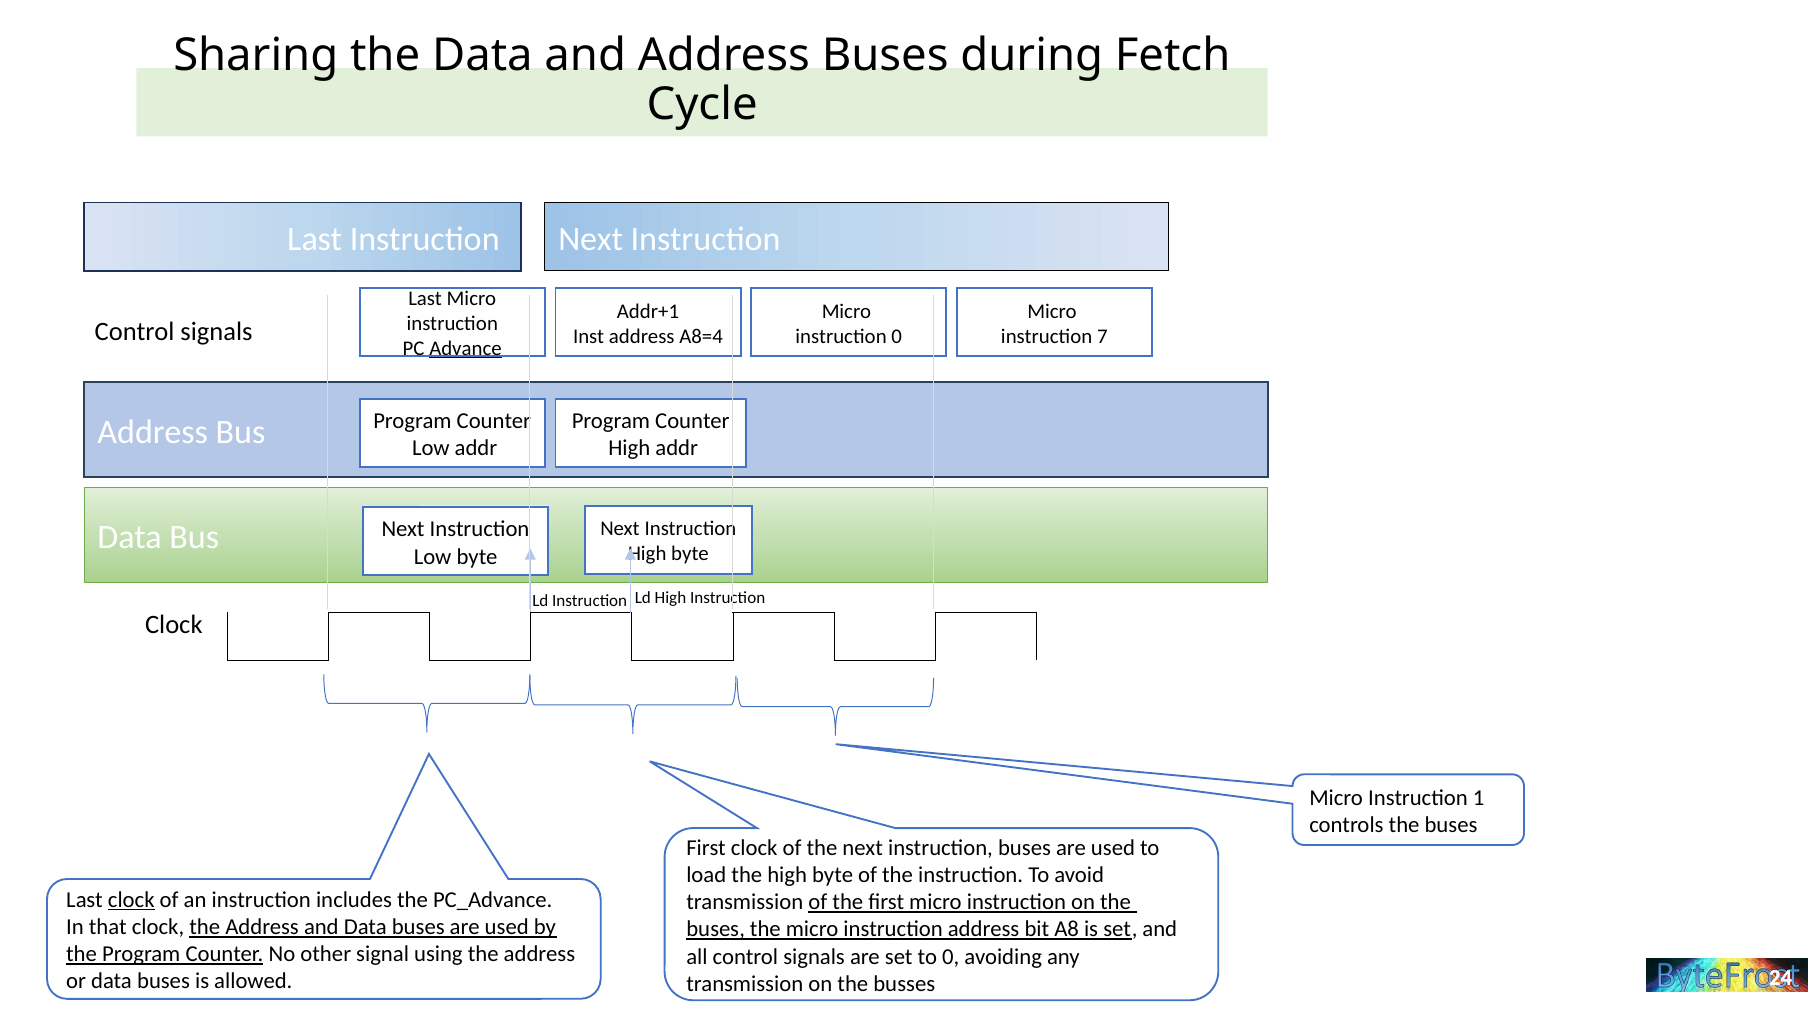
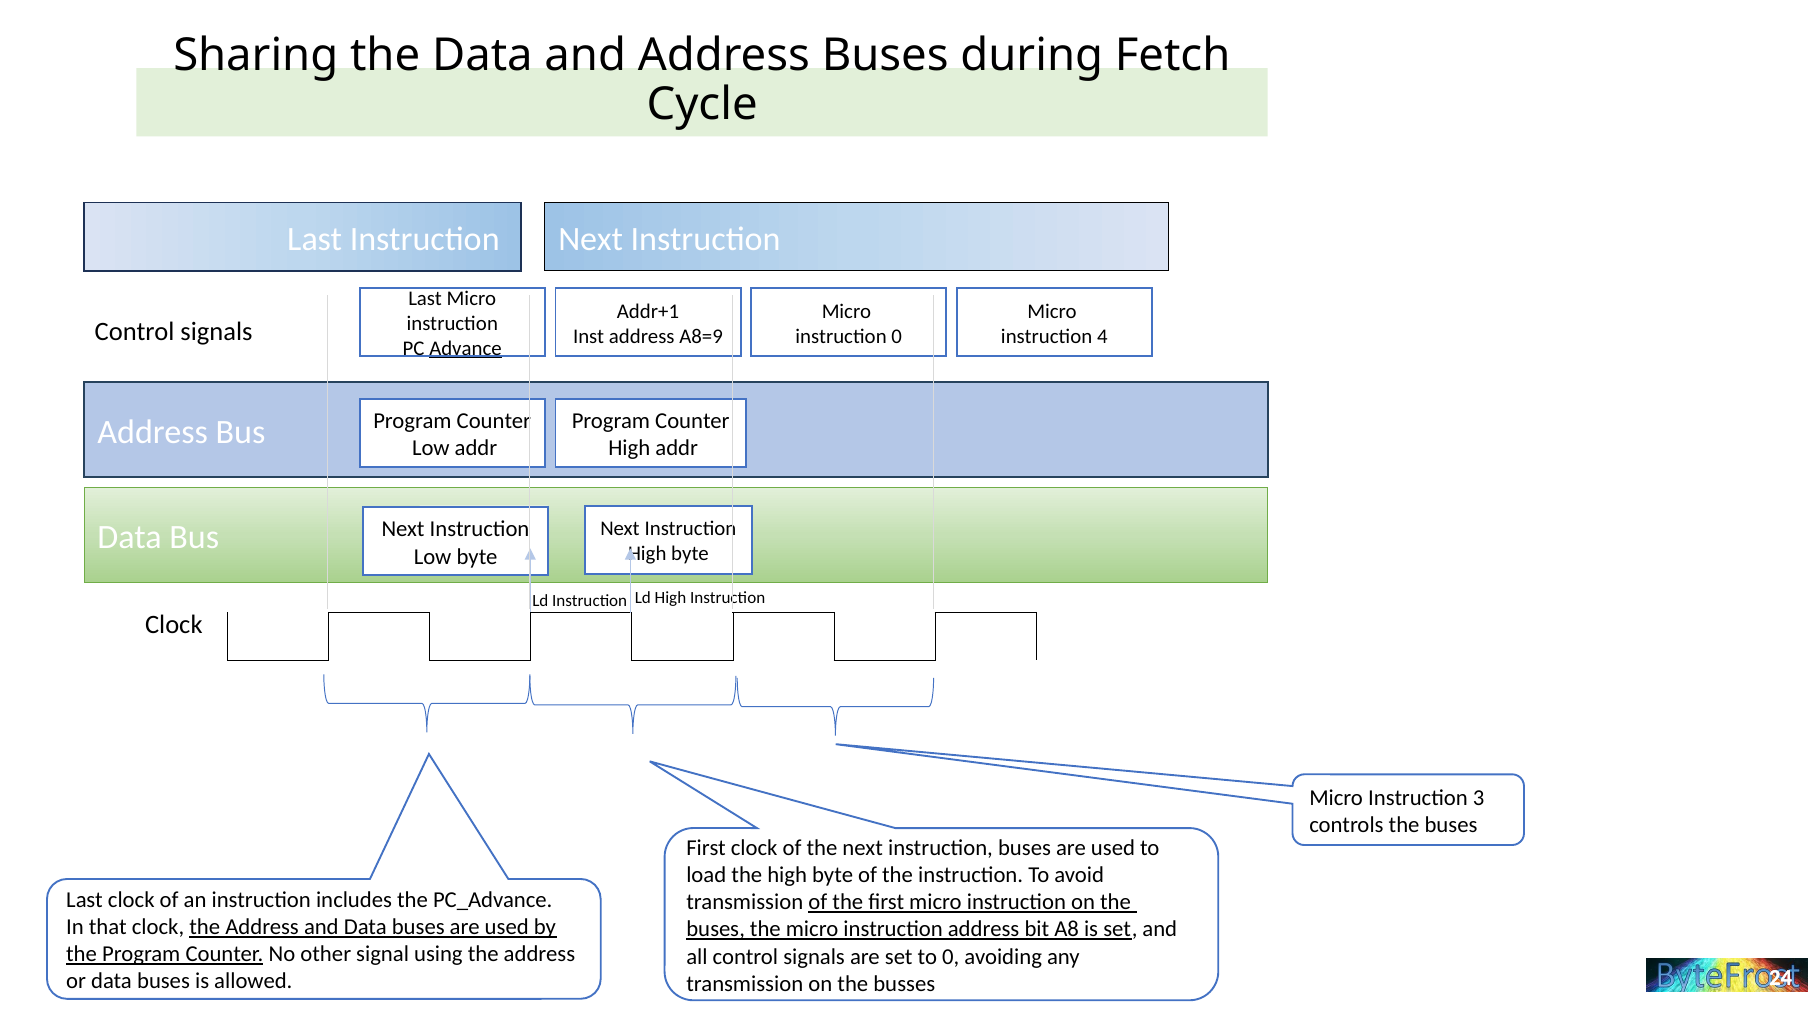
A8=4: A8=4 -> A8=9
7: 7 -> 4
1: 1 -> 3
clock at (131, 900) underline: present -> none
